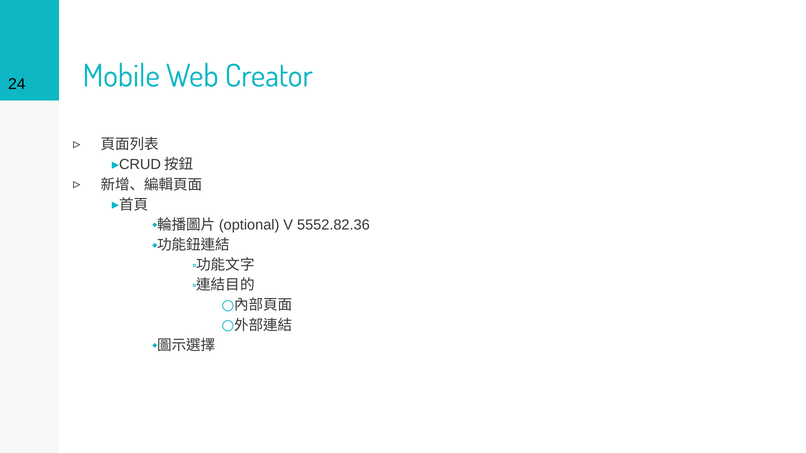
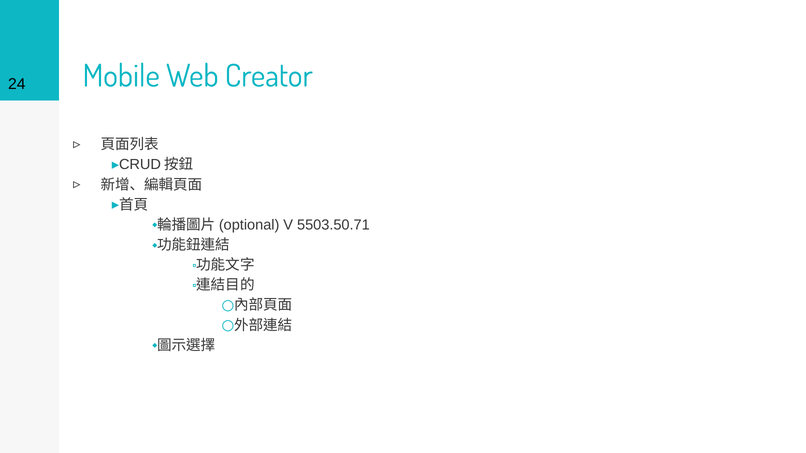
5552.82.36: 5552.82.36 -> 5503.50.71
